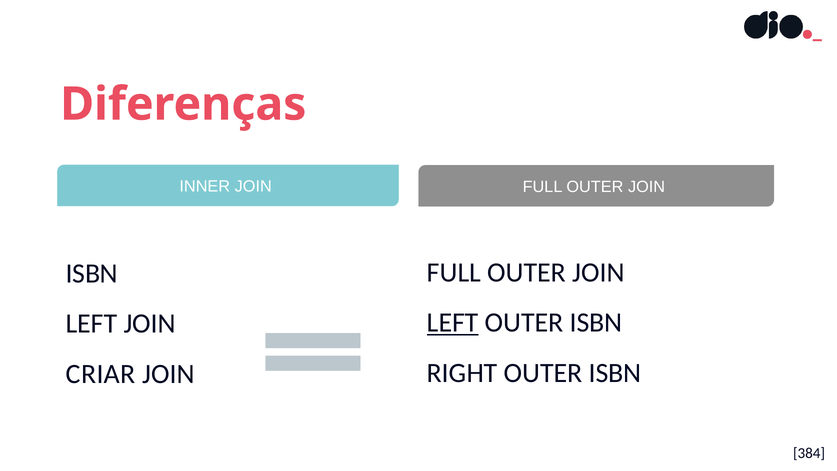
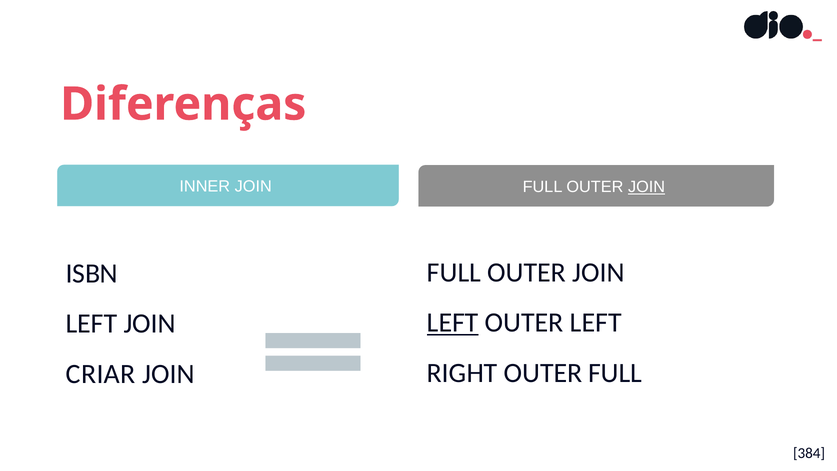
JOIN at (647, 187) underline: none -> present
ISBN at (596, 323): ISBN -> LEFT
RIGHT OUTER ISBN: ISBN -> FULL
